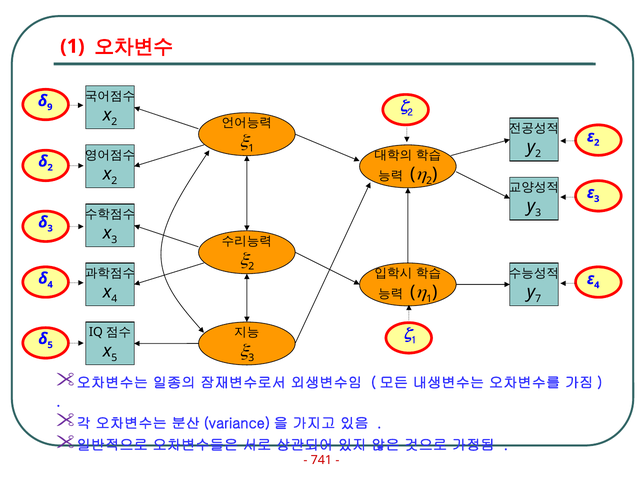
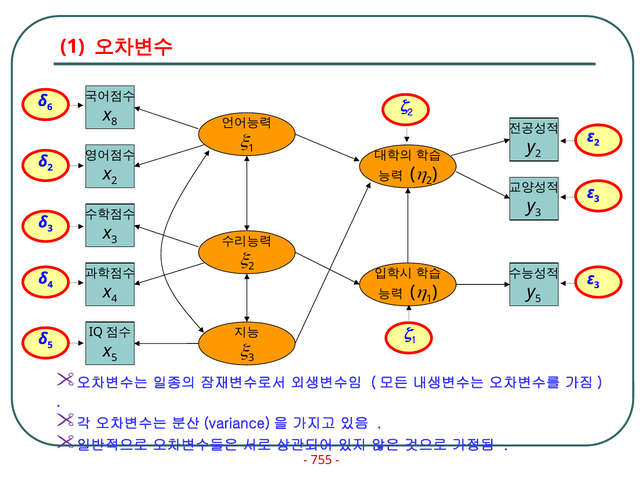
9: 9 -> 6
2 at (114, 122): 2 -> 8
4 at (597, 285): 4 -> 3
7 at (538, 299): 7 -> 5
741: 741 -> 755
